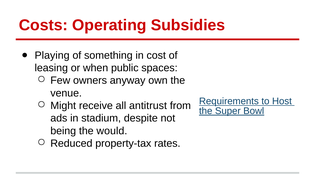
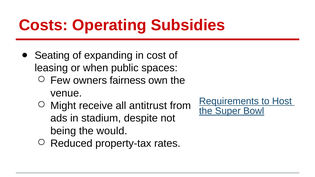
Playing: Playing -> Seating
something: something -> expanding
anyway: anyway -> fairness
